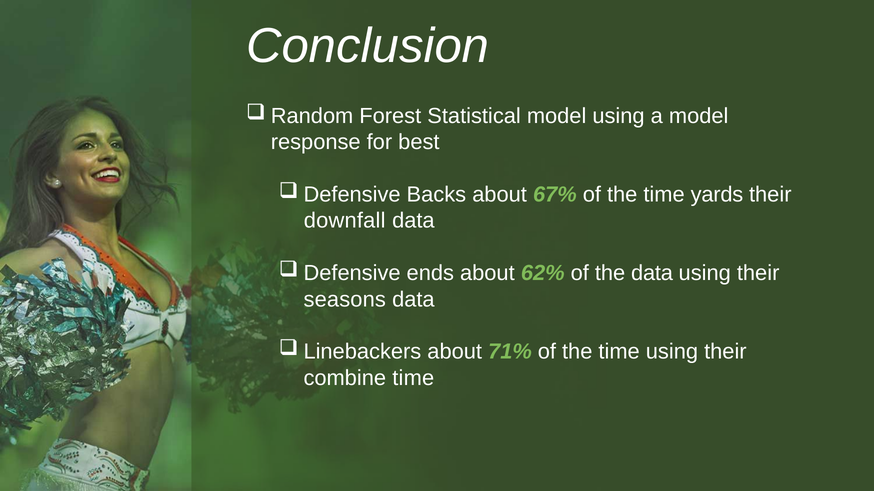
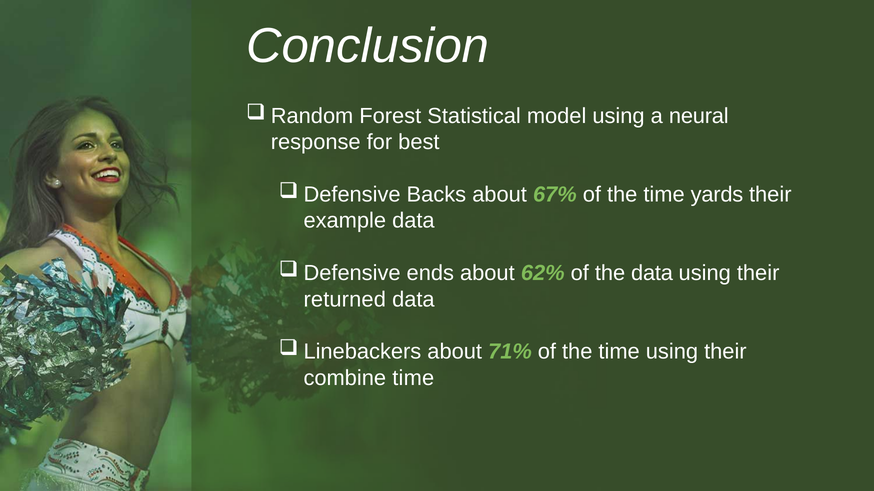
a model: model -> neural
downfall: downfall -> example
seasons: seasons -> returned
